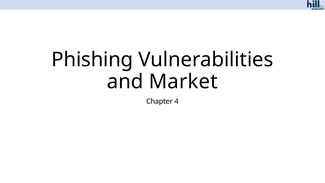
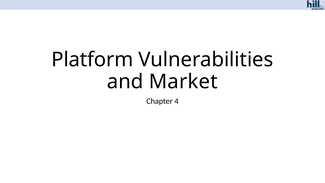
Phishing: Phishing -> Platform
